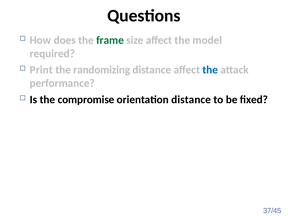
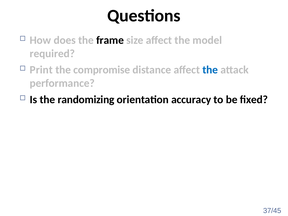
frame colour: green -> black
randomizing: randomizing -> compromise
compromise: compromise -> randomizing
orientation distance: distance -> accuracy
